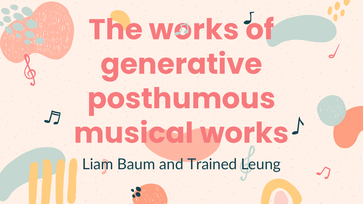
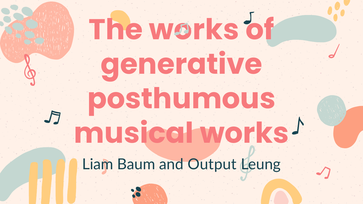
Trained: Trained -> Output
